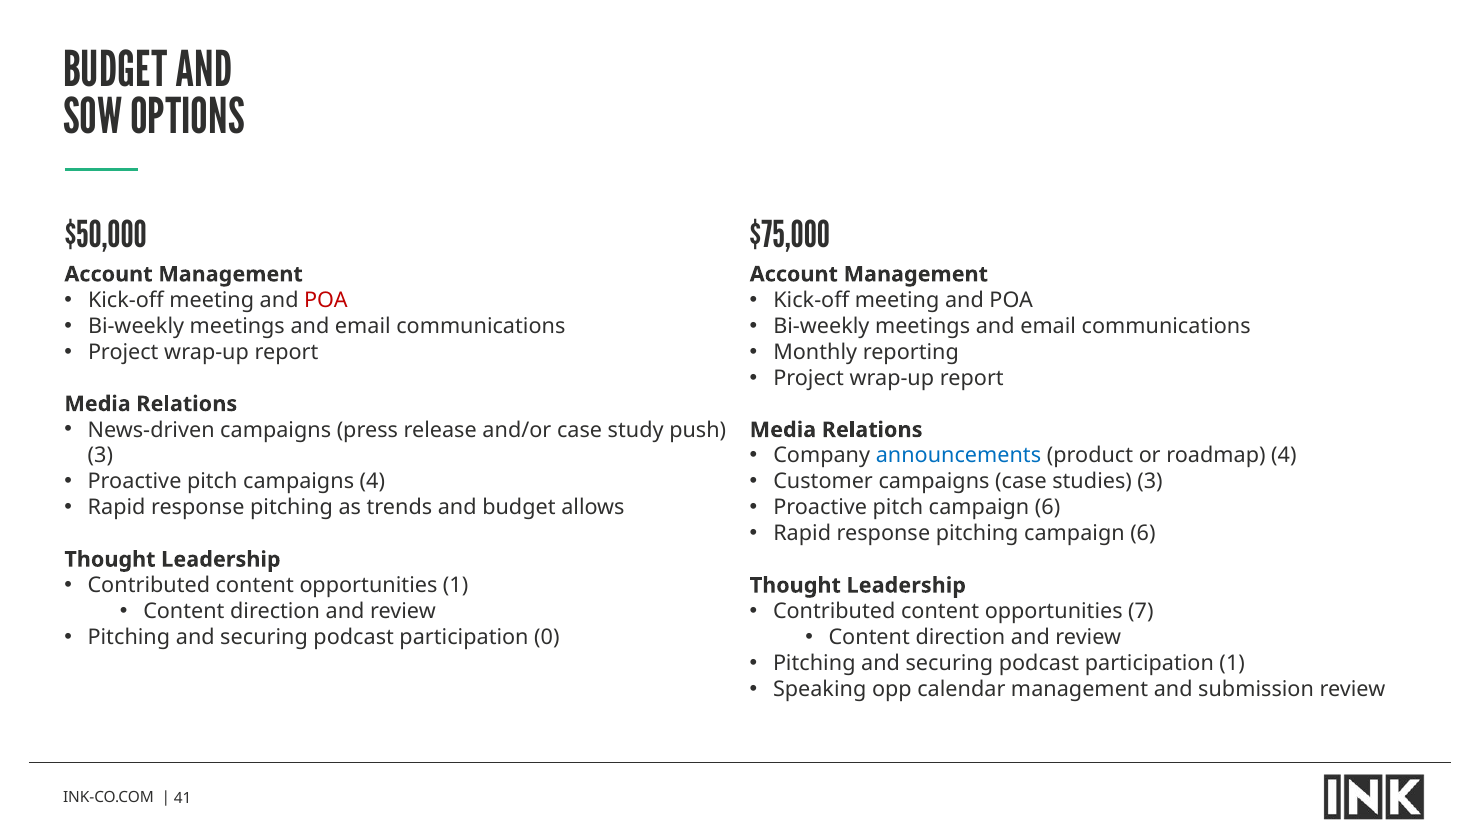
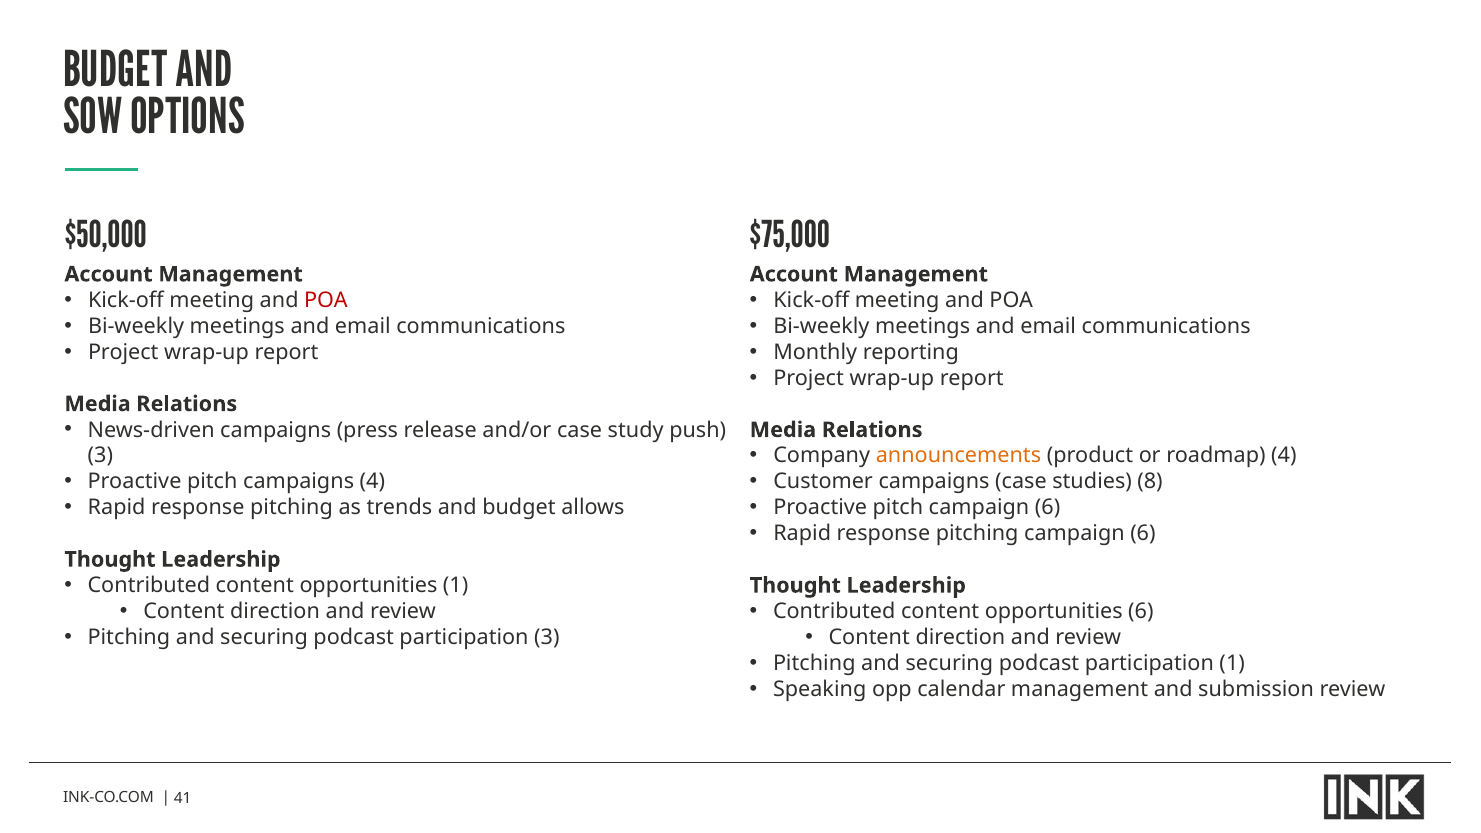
announcements colour: blue -> orange
studies 3: 3 -> 8
opportunities 7: 7 -> 6
participation 0: 0 -> 3
